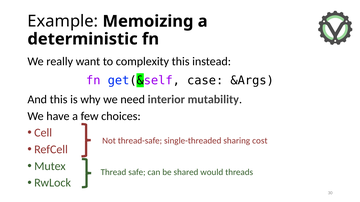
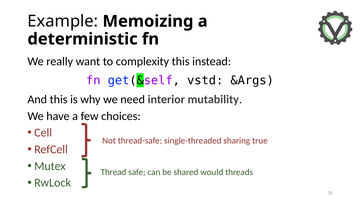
case: case -> vstd
cost: cost -> true
